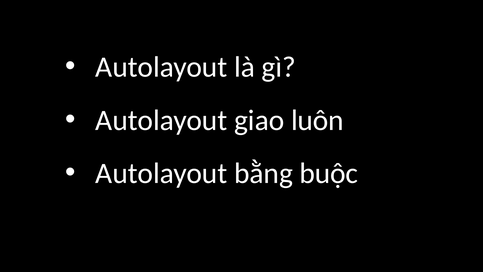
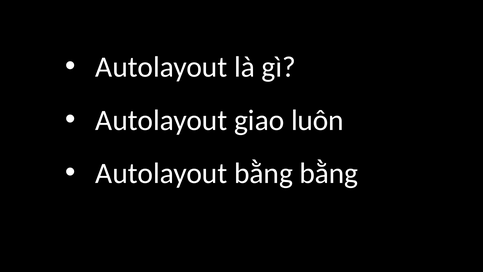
bằng buộc: buộc -> bằng
